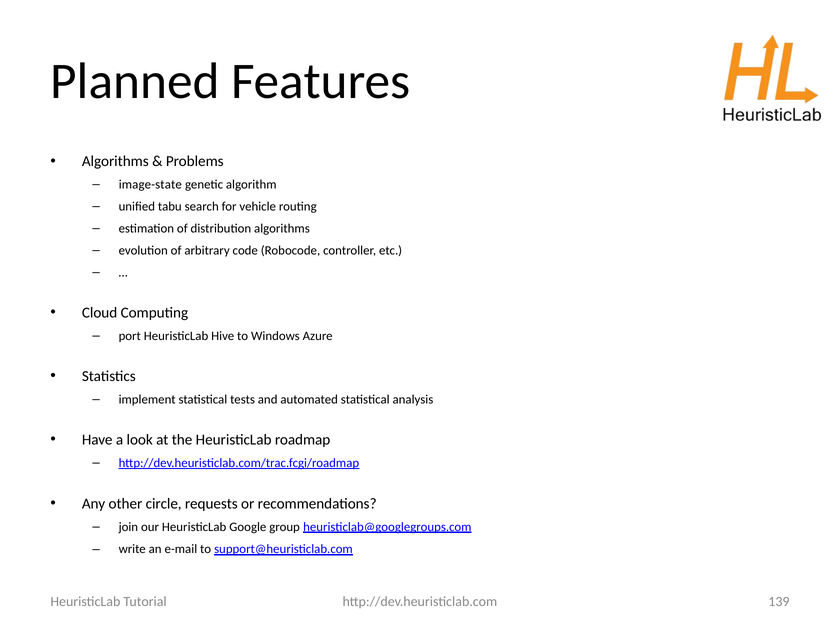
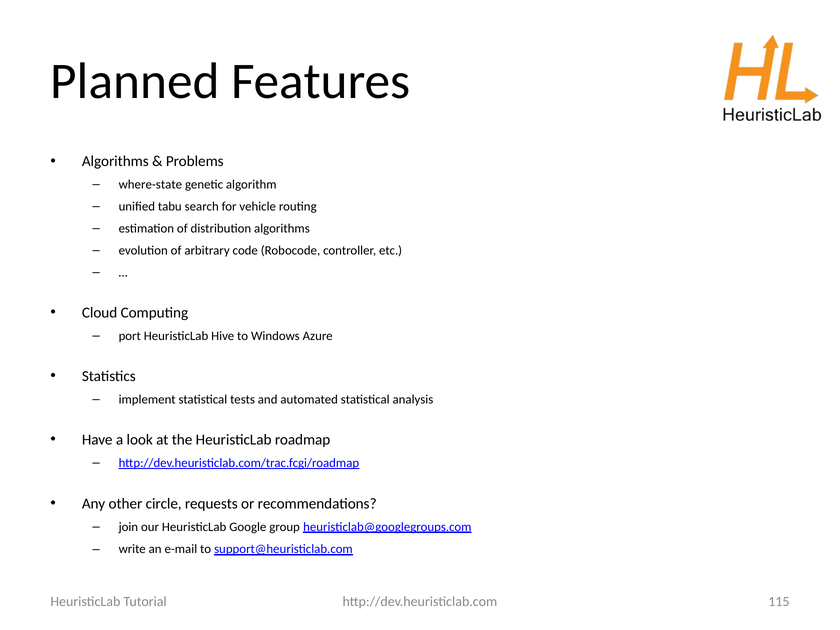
image-state: image-state -> where-state
139: 139 -> 115
